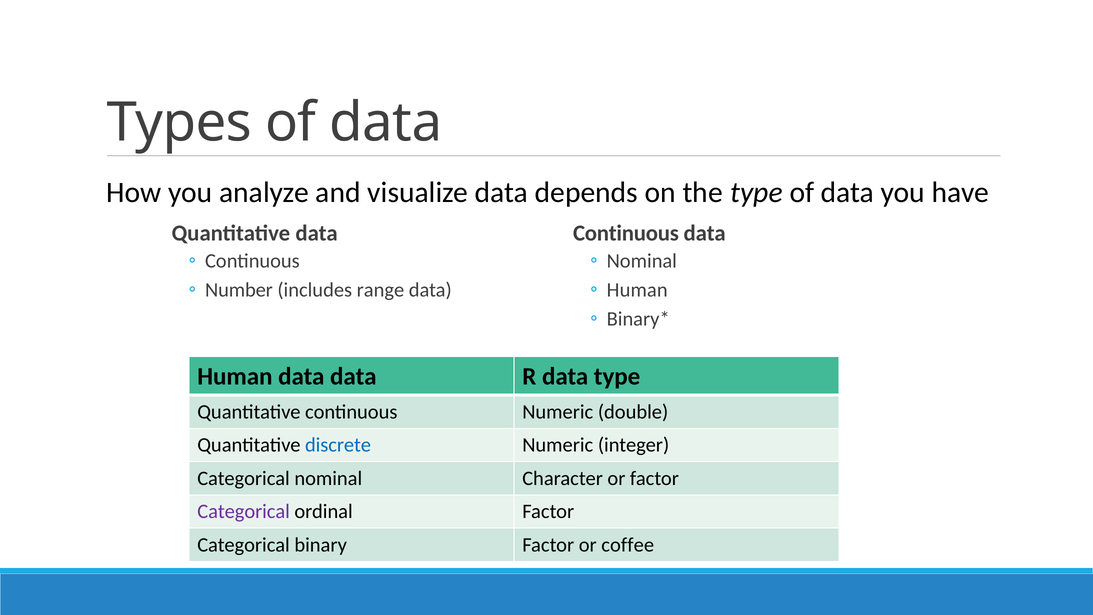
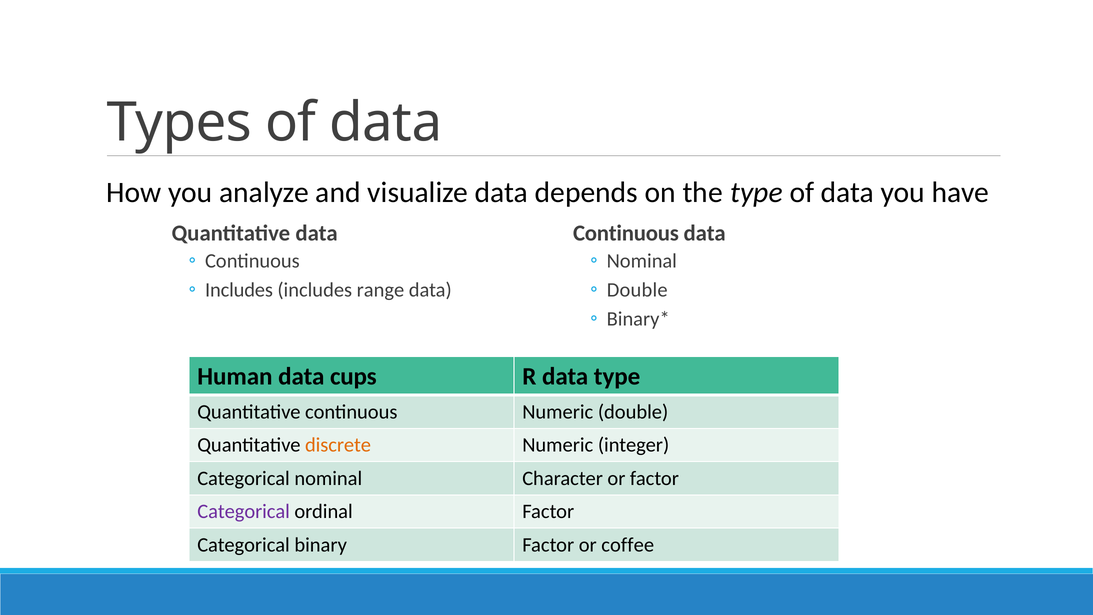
Number at (239, 290): Number -> Includes
Human at (637, 290): Human -> Double
data data: data -> cups
discrete colour: blue -> orange
